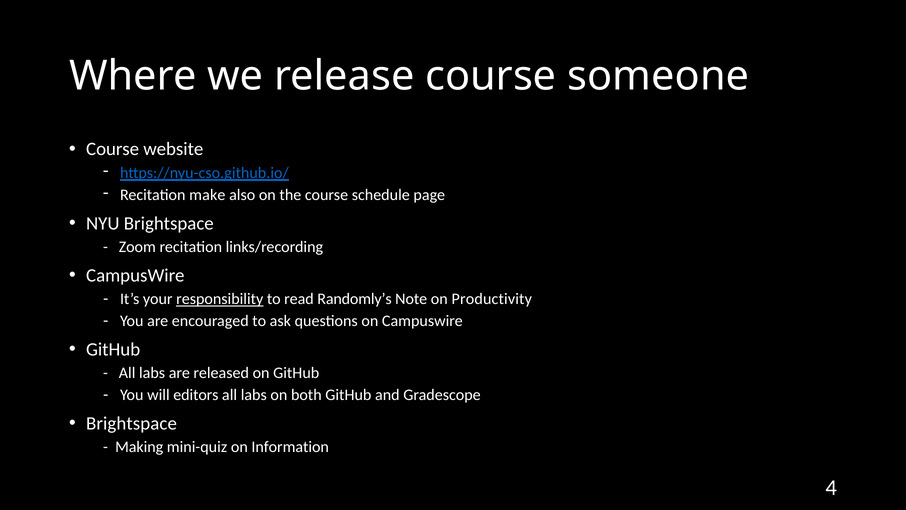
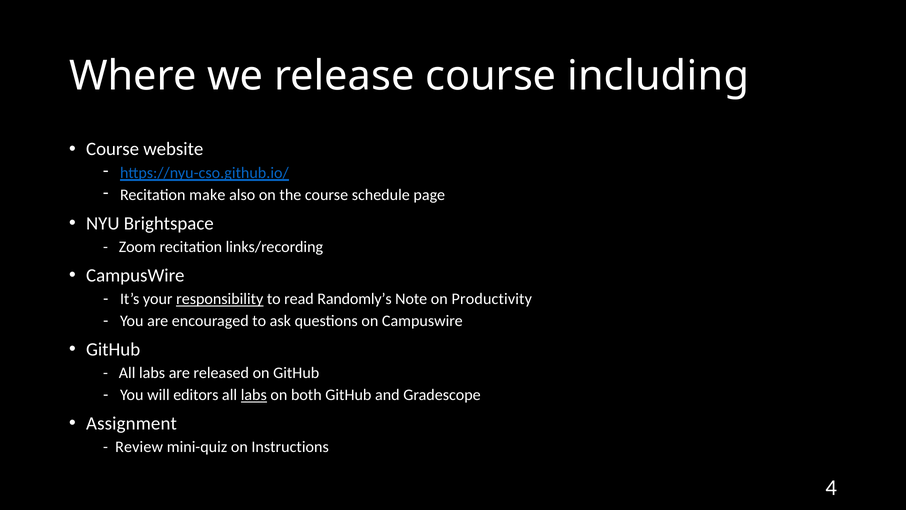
someone: someone -> including
labs at (254, 395) underline: none -> present
Brightspace at (132, 423): Brightspace -> Assignment
Making: Making -> Review
Information: Information -> Instructions
